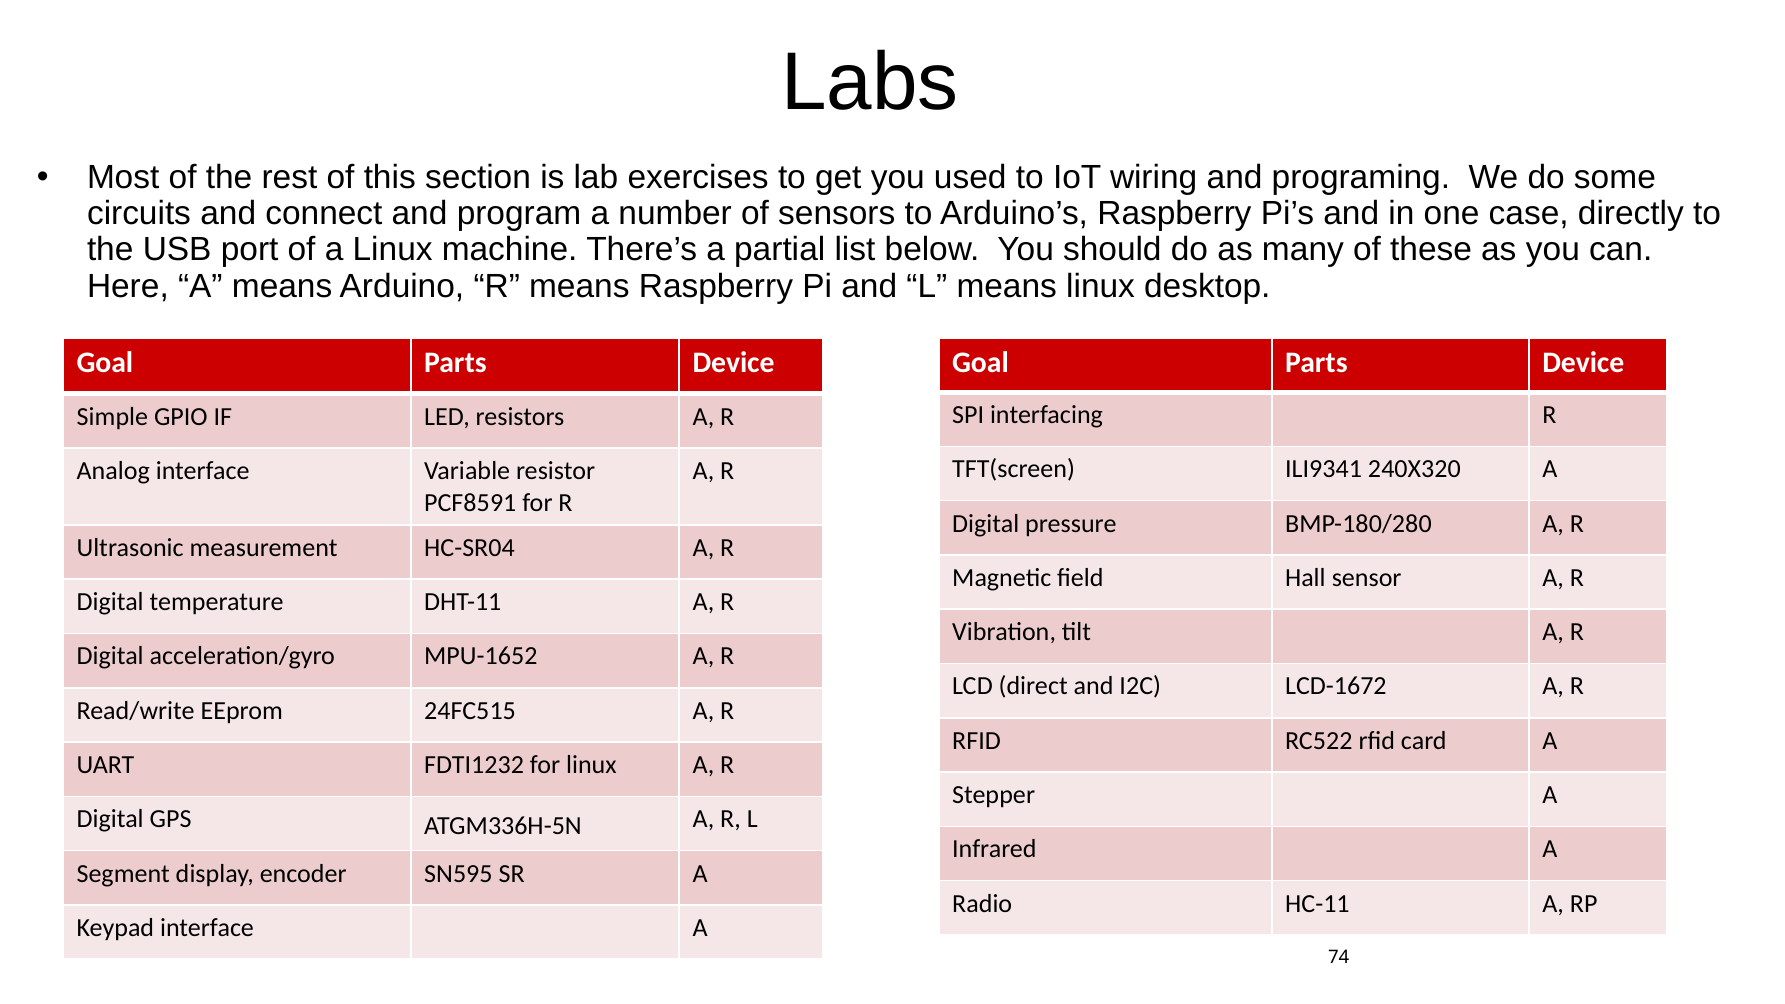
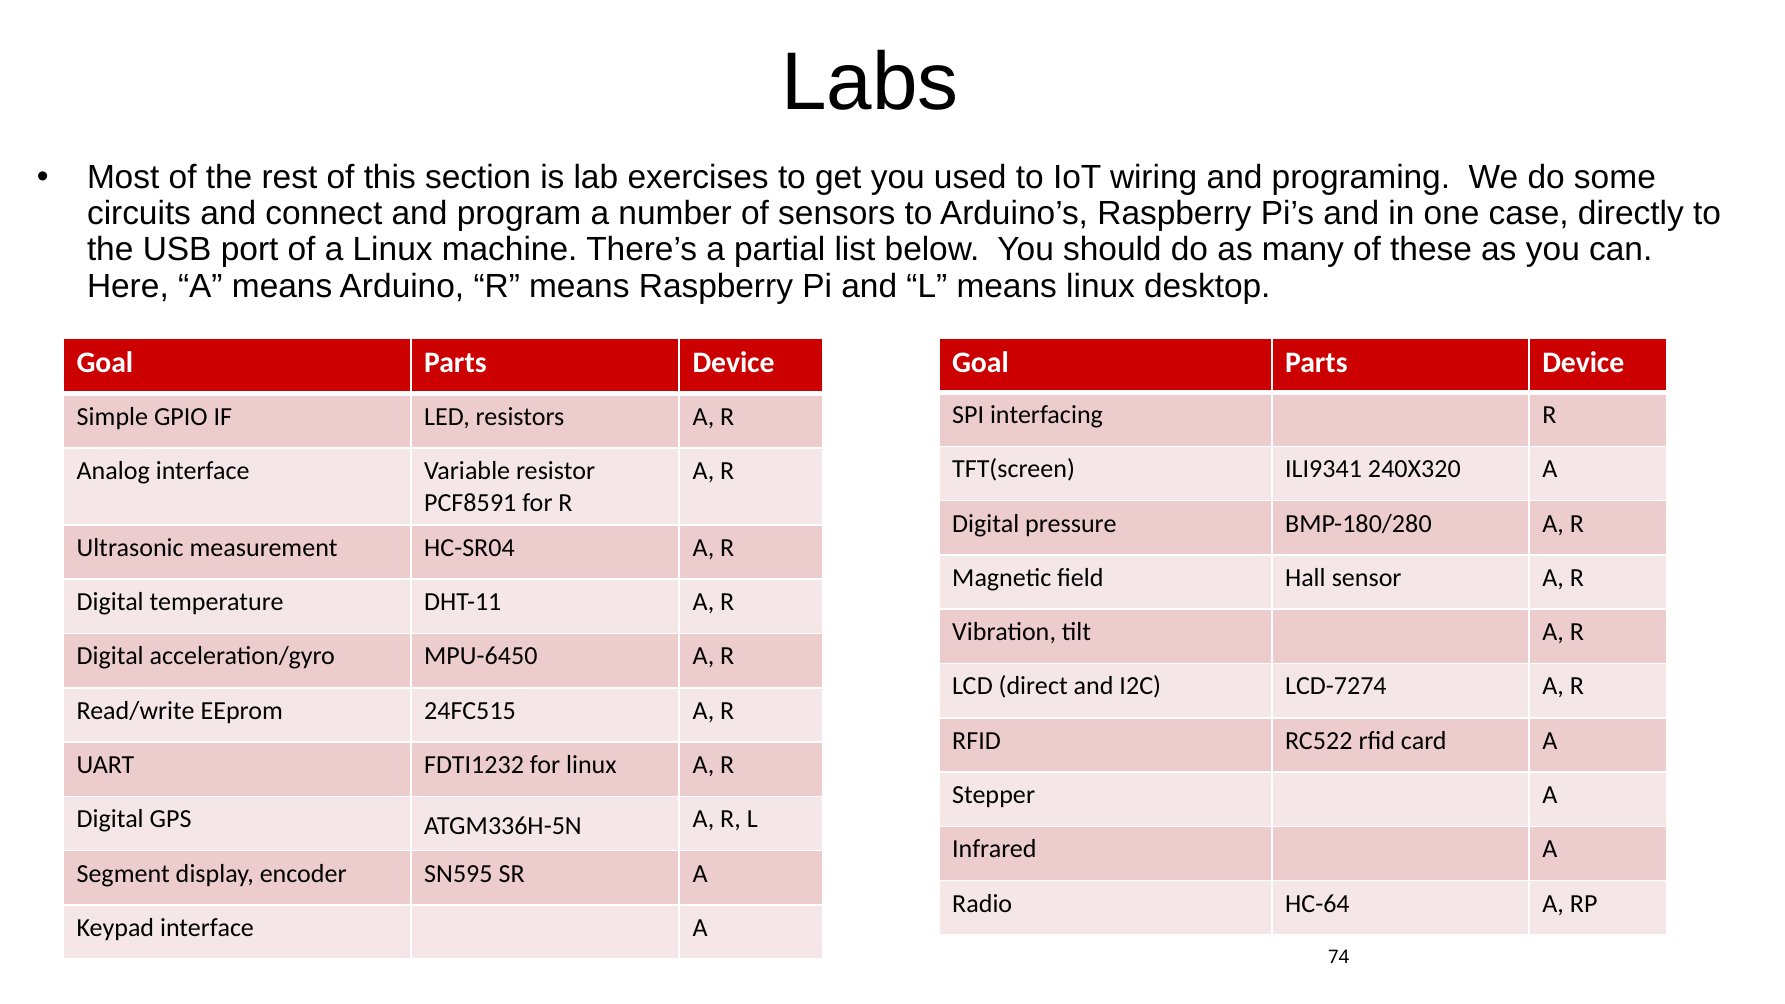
MPU-1652: MPU-1652 -> MPU-6450
LCD-1672: LCD-1672 -> LCD-7274
HC-11: HC-11 -> HC-64
